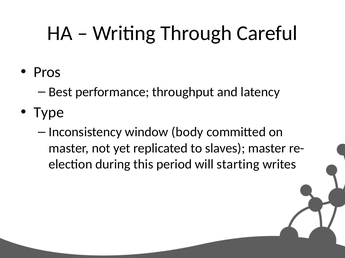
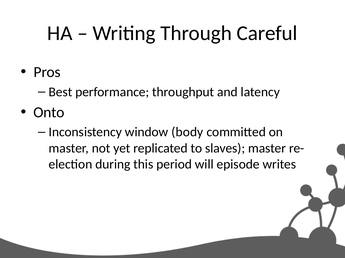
Type: Type -> Onto
starting: starting -> episode
